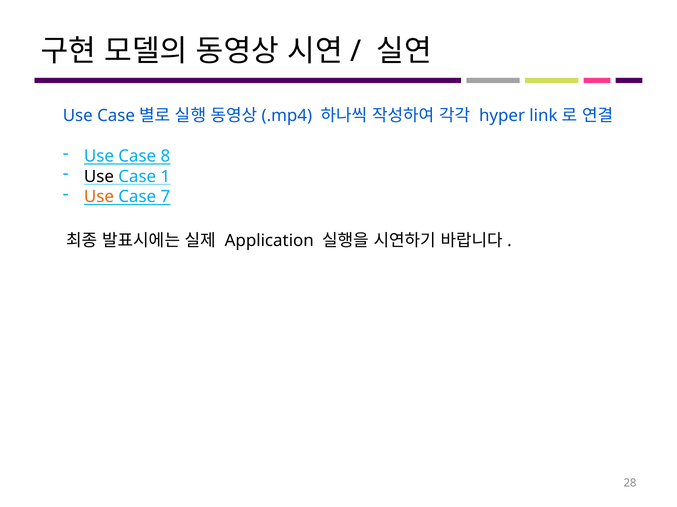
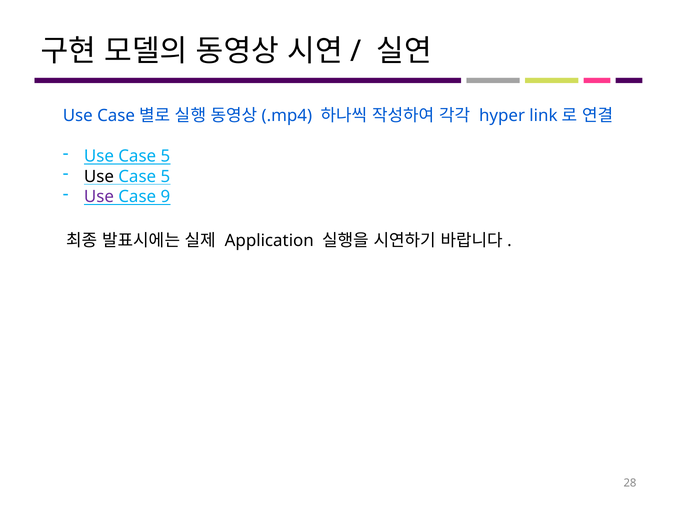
8 at (165, 157): 8 -> 5
1 at (165, 177): 1 -> 5
Use at (99, 197) colour: orange -> purple
7: 7 -> 9
